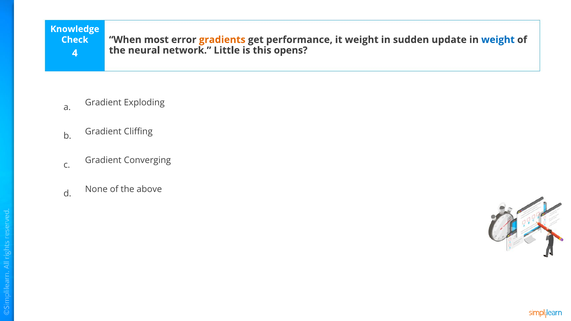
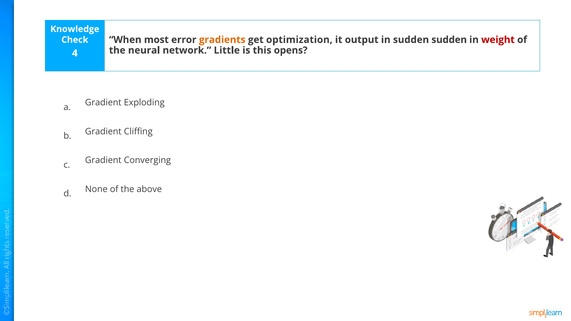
performance: performance -> optimization
it weight: weight -> output
sudden update: update -> sudden
weight at (498, 40) colour: blue -> red
